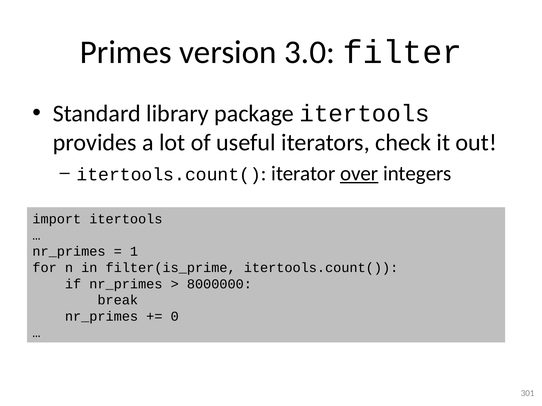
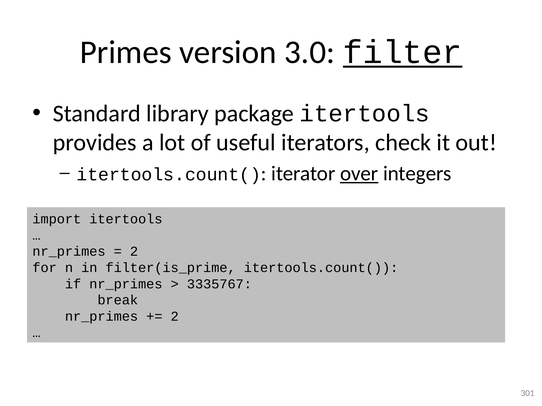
filter underline: none -> present
1 at (134, 252): 1 -> 2
8000000: 8000000 -> 3335767
0 at (175, 317): 0 -> 2
